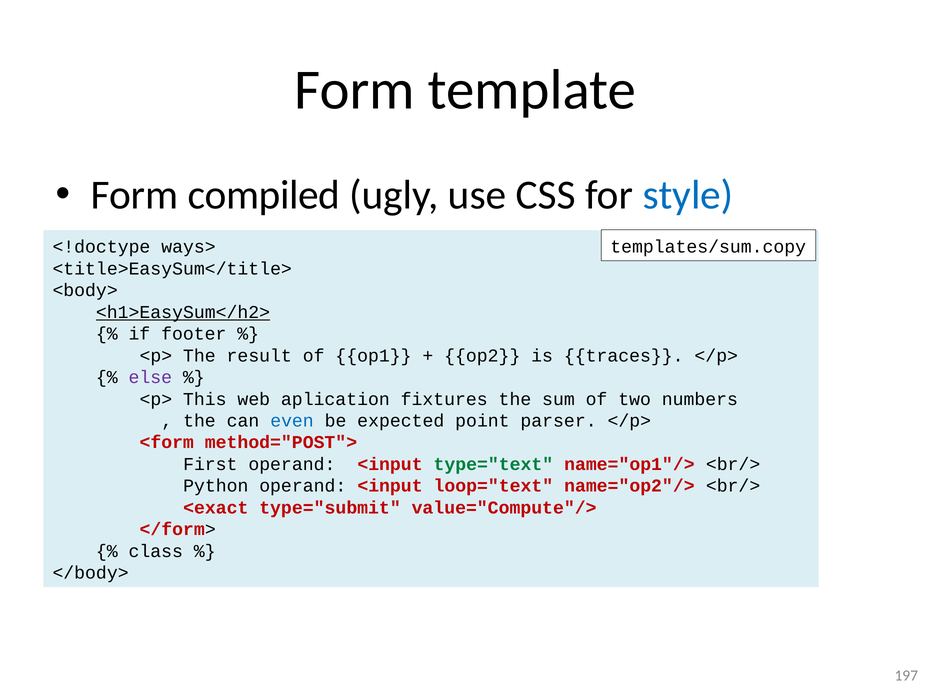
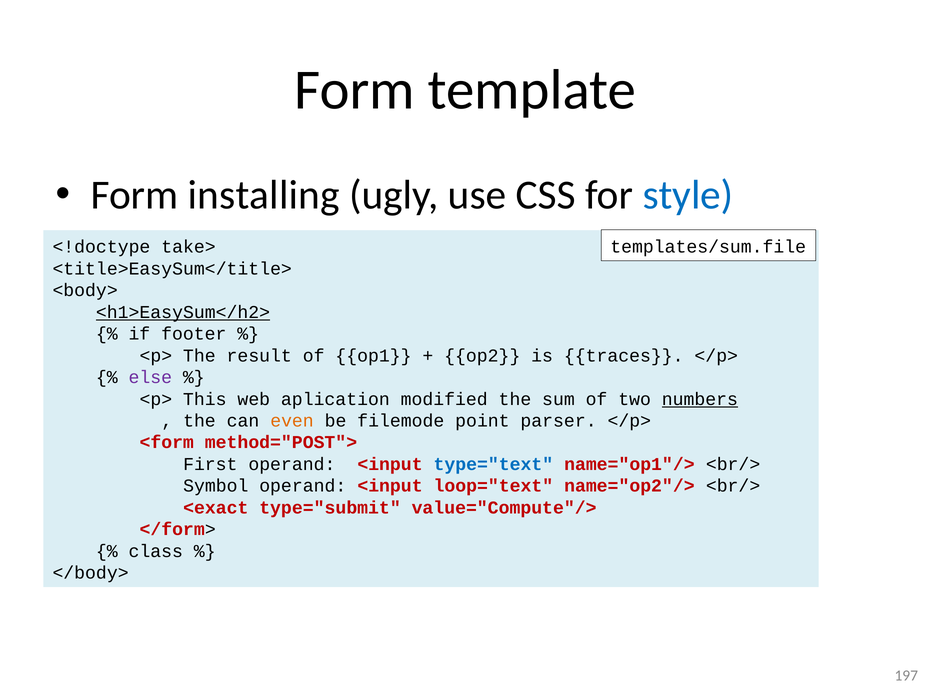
compiled: compiled -> installing
templates/sum.copy: templates/sum.copy -> templates/sum.file
ways>: ways> -> take>
fixtures: fixtures -> modified
numbers underline: none -> present
even colour: blue -> orange
expected: expected -> filemode
type="text colour: green -> blue
Python: Python -> Symbol
